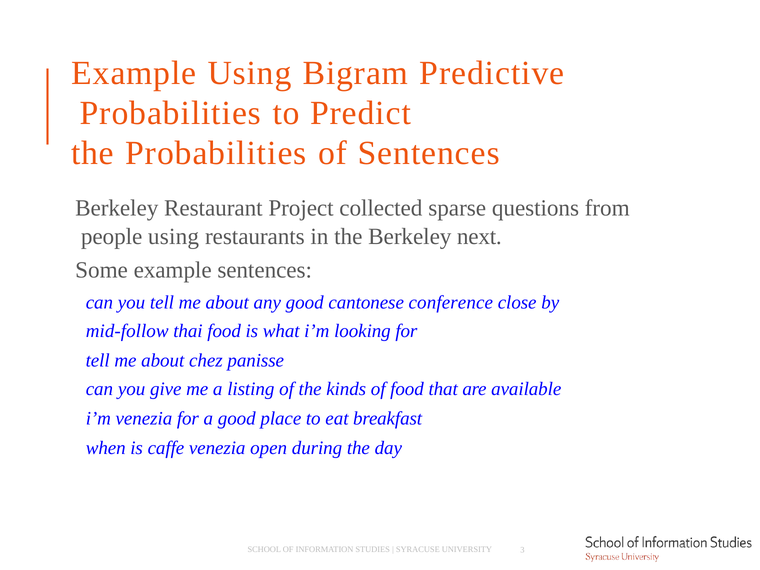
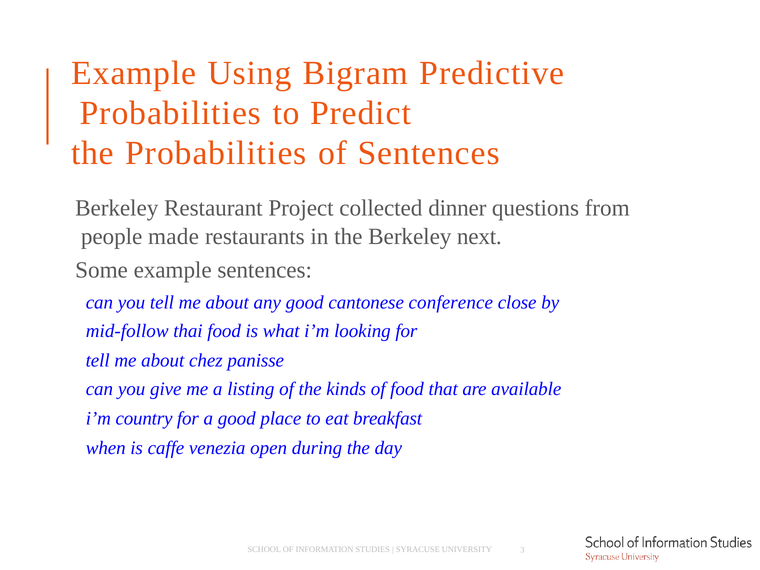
sparse: sparse -> dinner
people using: using -> made
i’m venezia: venezia -> country
